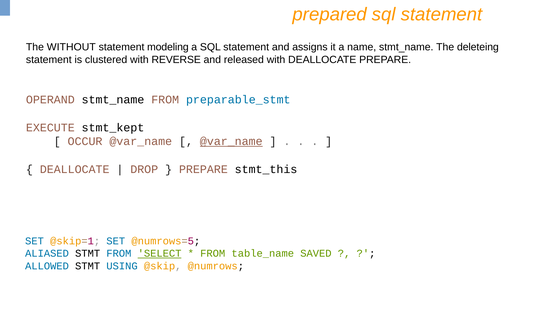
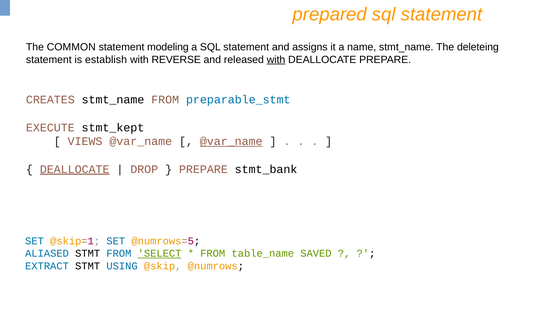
WITHOUT: WITHOUT -> COMMON
clustered: clustered -> establish
with at (276, 60) underline: none -> present
OPERAND: OPERAND -> CREATES
OCCUR: OCCUR -> VIEWS
DEALLOCATE at (75, 170) underline: none -> present
stmt_this: stmt_this -> stmt_bank
ALLOWED: ALLOWED -> EXTRACT
